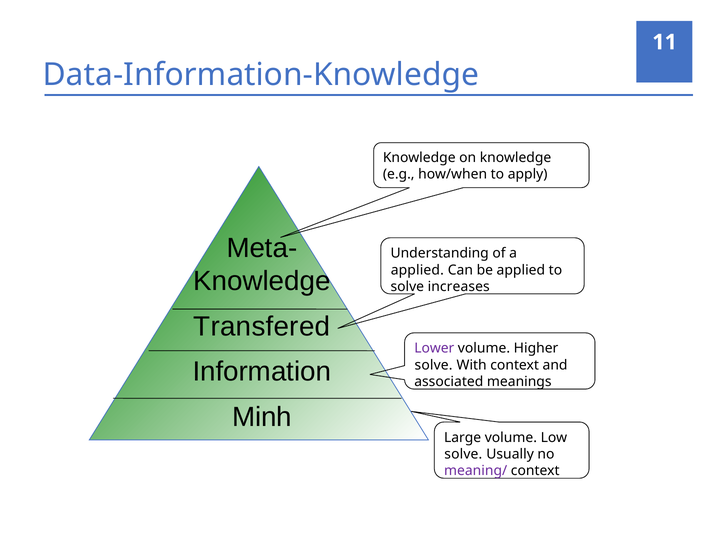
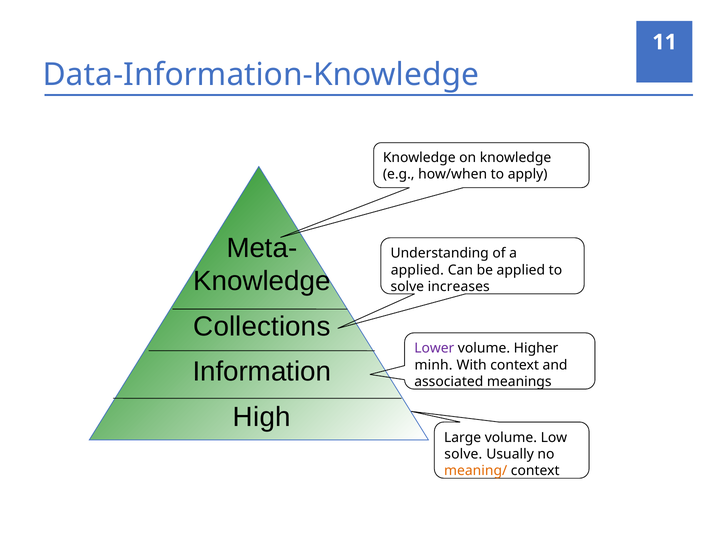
Transfered: Transfered -> Collections
solve at (434, 365): solve -> minh
Minh: Minh -> High
meaning/ colour: purple -> orange
